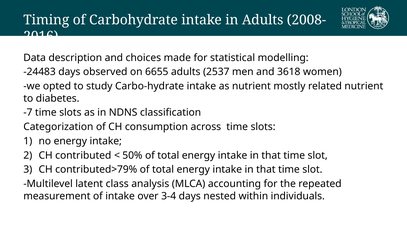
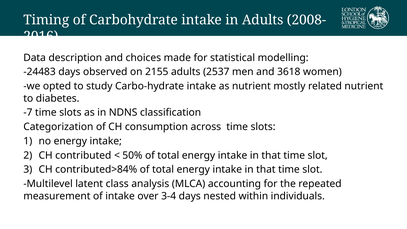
6655: 6655 -> 2155
contributed>79%: contributed>79% -> contributed>84%
